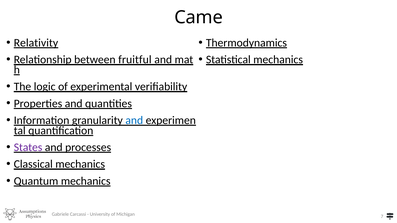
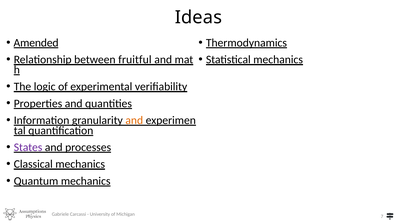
Came: Came -> Ideas
Relativity: Relativity -> Amended
and at (134, 120) colour: blue -> orange
